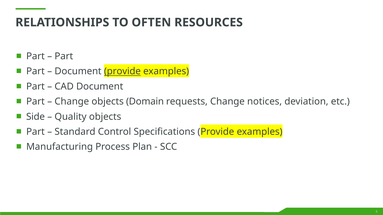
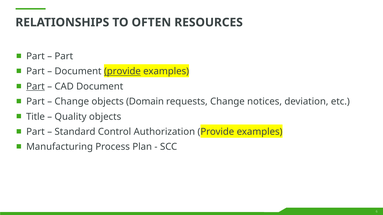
Part at (35, 87) underline: none -> present
Side: Side -> Title
Specifications: Specifications -> Authorization
